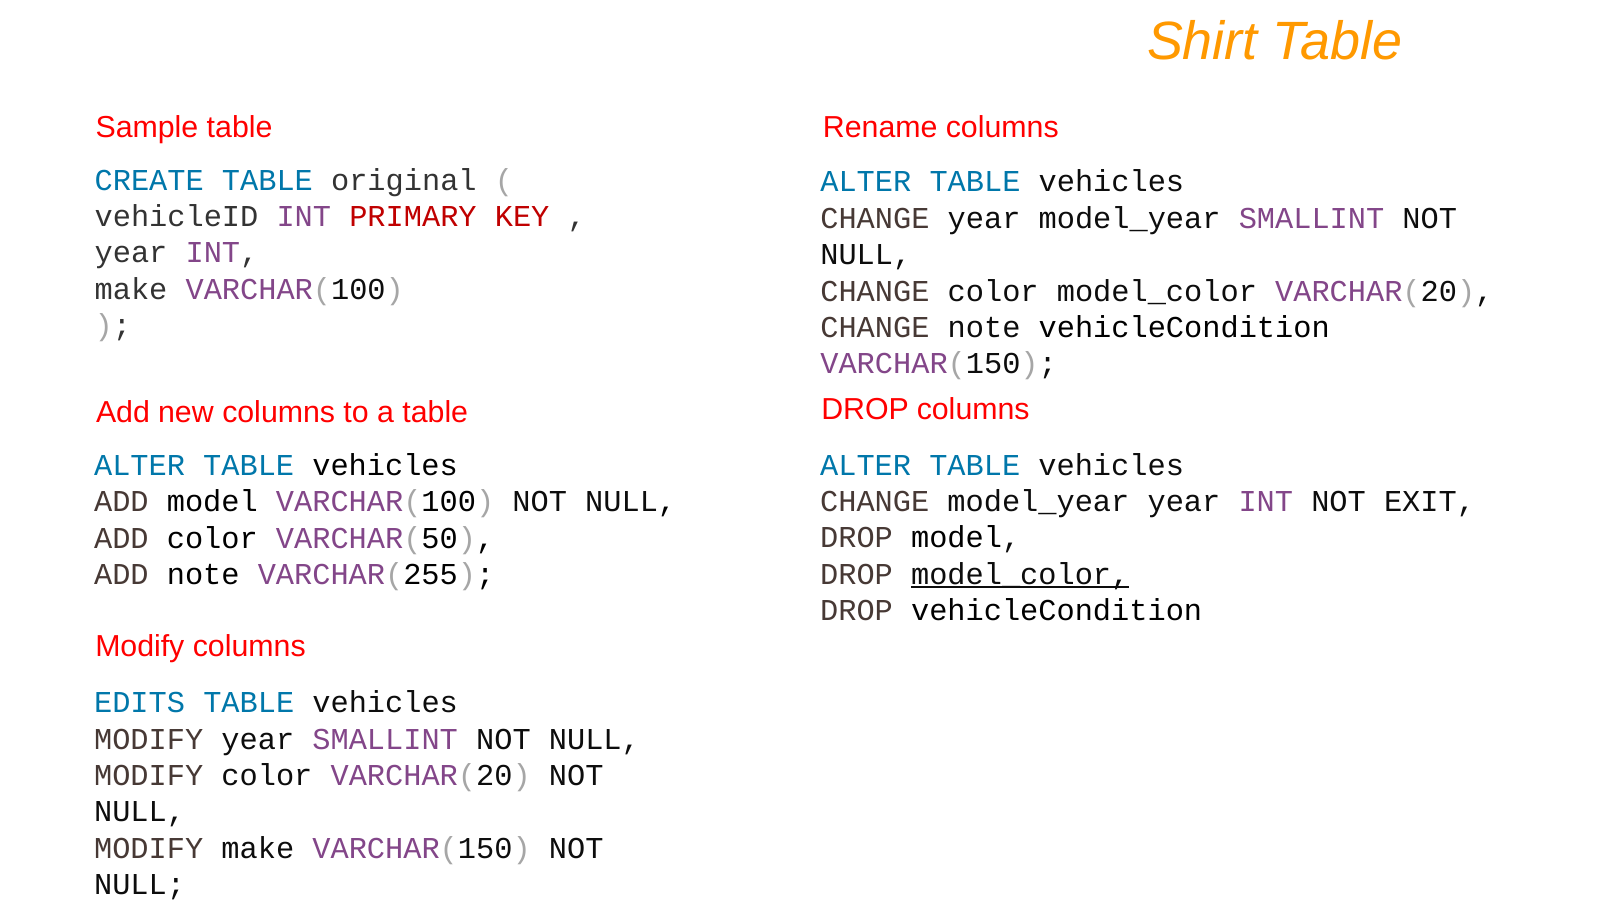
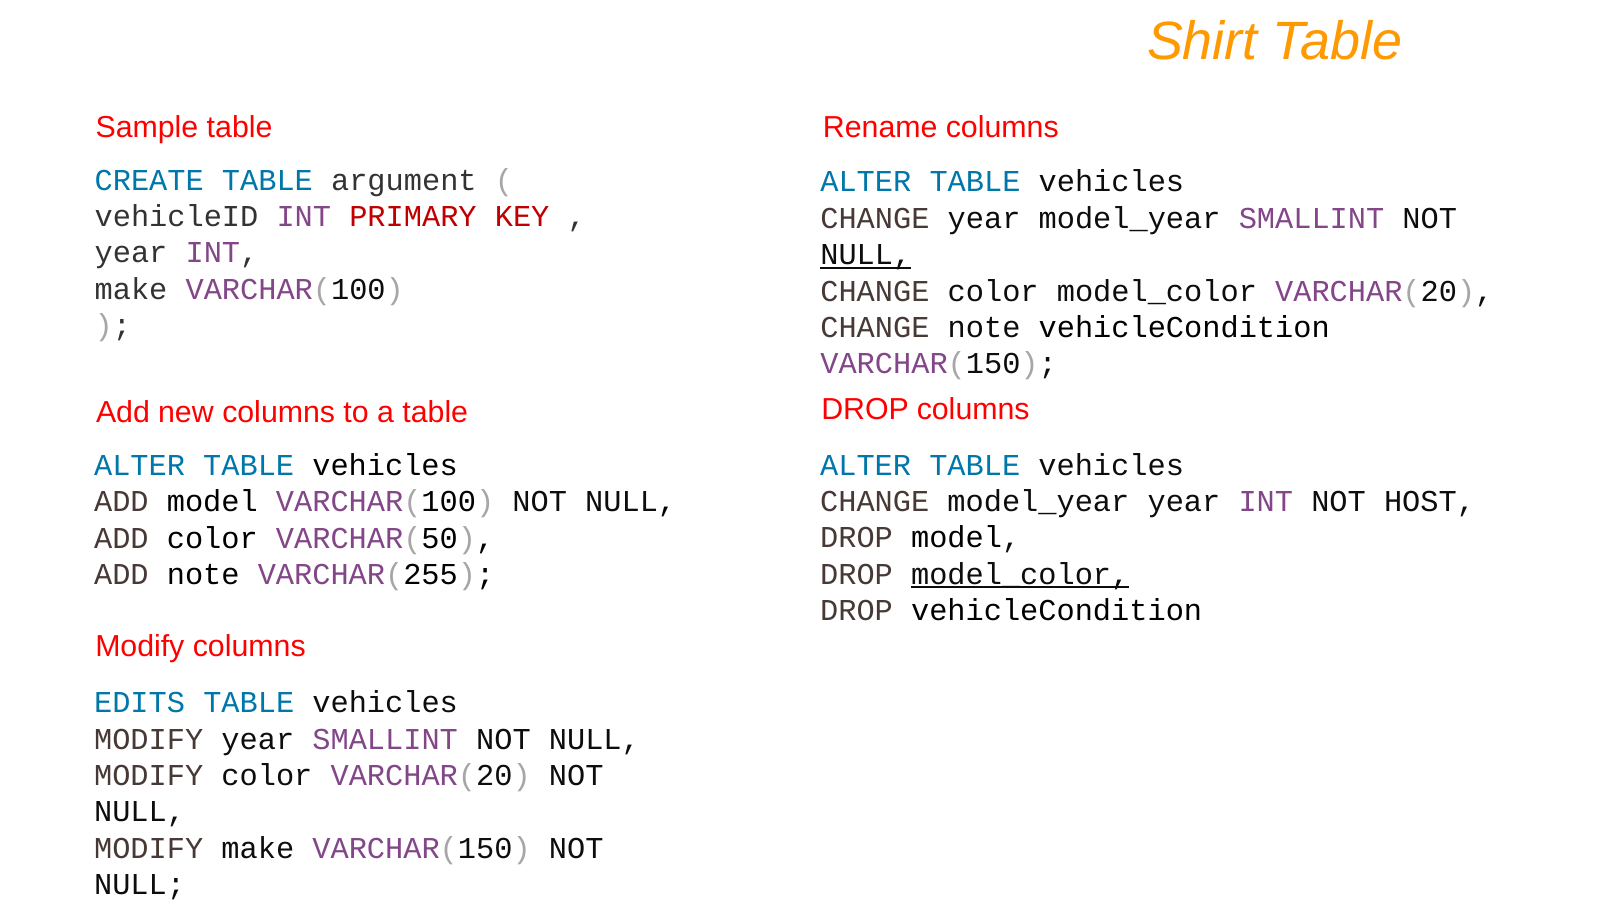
original: original -> argument
NULL at (866, 255) underline: none -> present
EXIT: EXIT -> HOST
